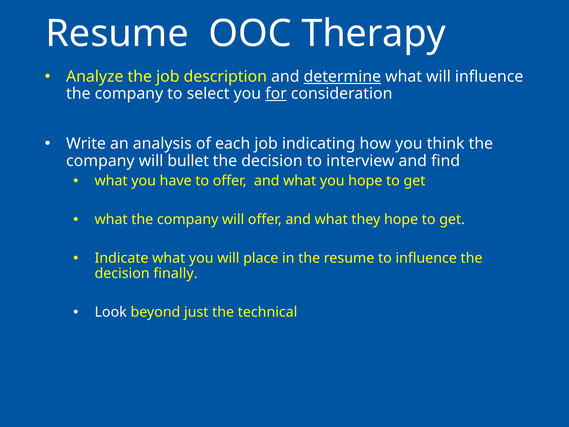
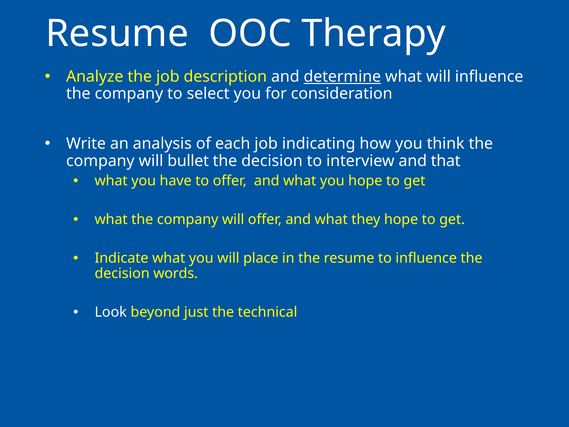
for underline: present -> none
find: find -> that
finally: finally -> words
